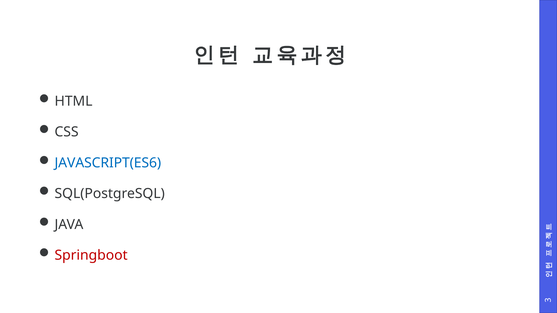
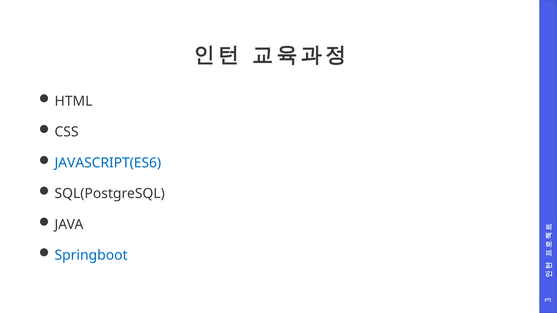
Springboot colour: red -> blue
